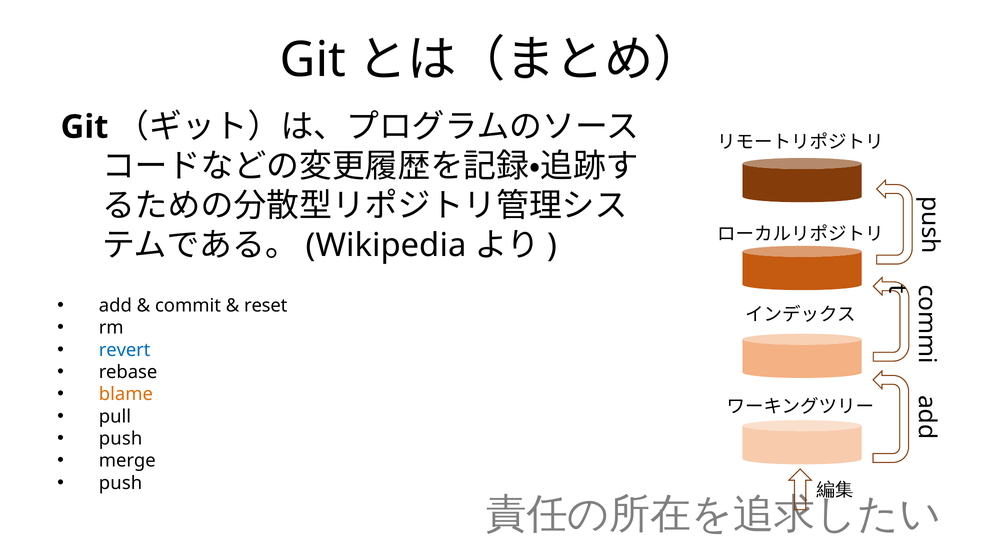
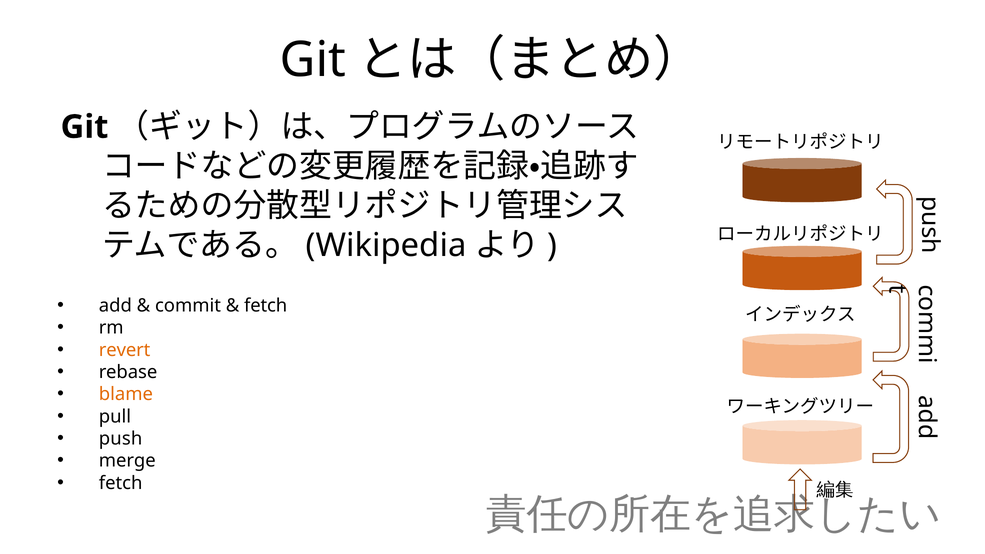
reset at (266, 306): reset -> fetch
revert colour: blue -> orange
push at (121, 483): push -> fetch
